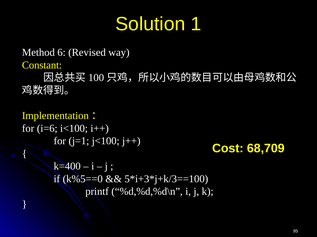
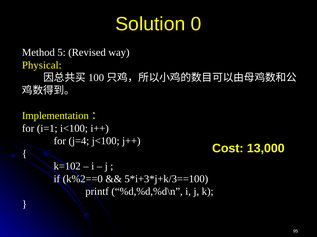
1: 1 -> 0
6: 6 -> 5
Constant: Constant -> Physical
i=6: i=6 -> i=1
j=1: j=1 -> j=4
68,709: 68,709 -> 13,000
k=400: k=400 -> k=102
k%5==0: k%5==0 -> k%2==0
